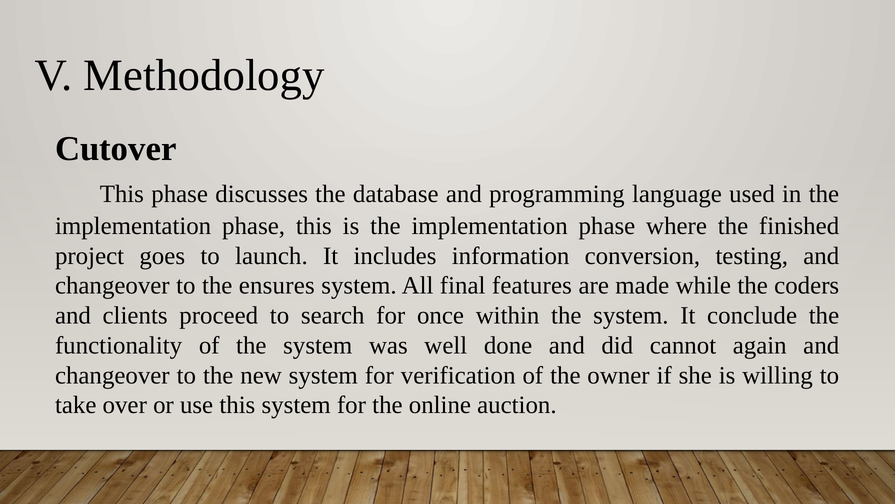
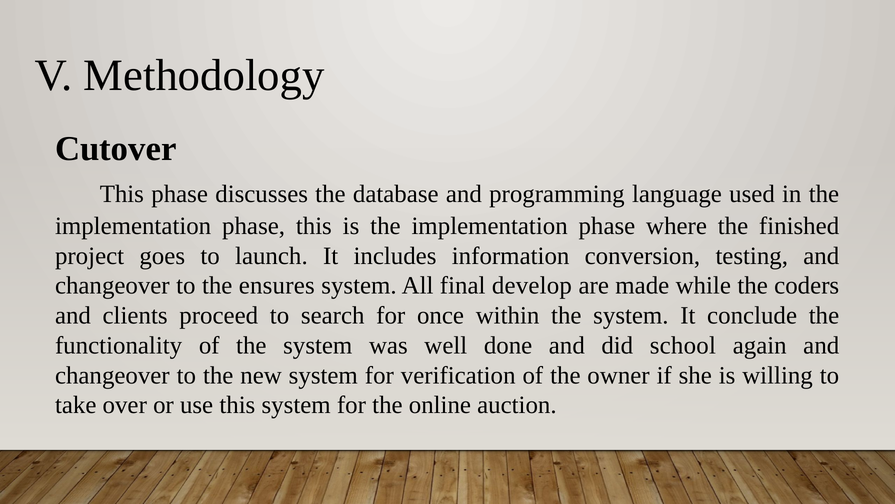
features: features -> develop
cannot: cannot -> school
